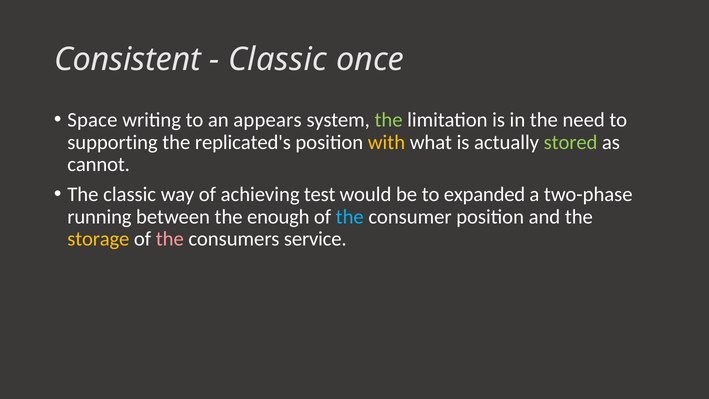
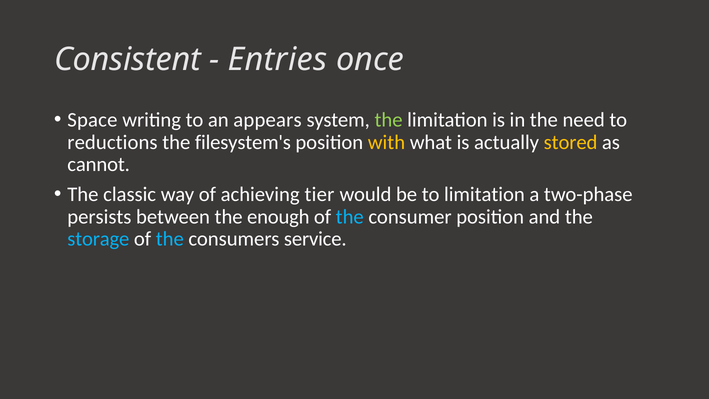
Classic at (278, 60): Classic -> Entries
supporting: supporting -> reductions
replicated's: replicated's -> filesystem's
stored colour: light green -> yellow
test: test -> tier
to expanded: expanded -> limitation
running: running -> persists
storage colour: yellow -> light blue
the at (170, 239) colour: pink -> light blue
